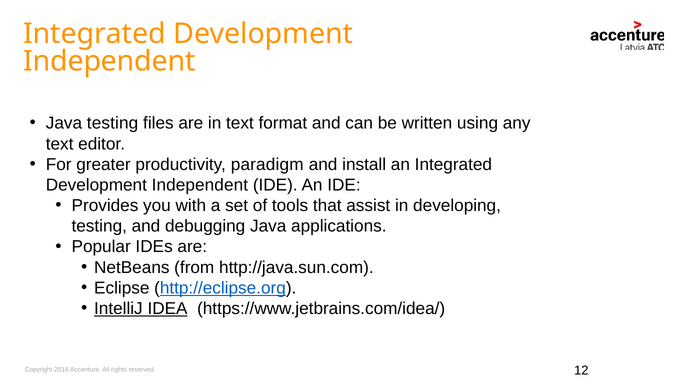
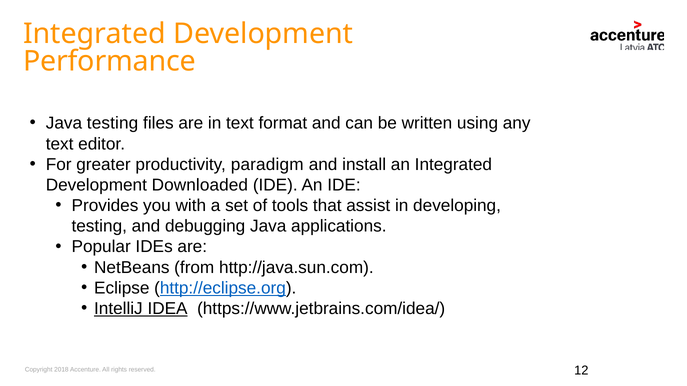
Independent at (109, 61): Independent -> Performance
Independent at (200, 185): Independent -> Downloaded
